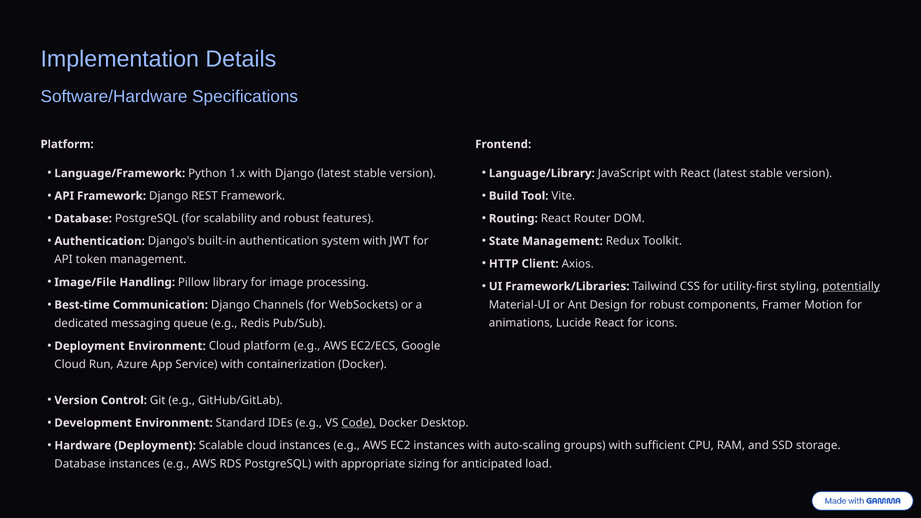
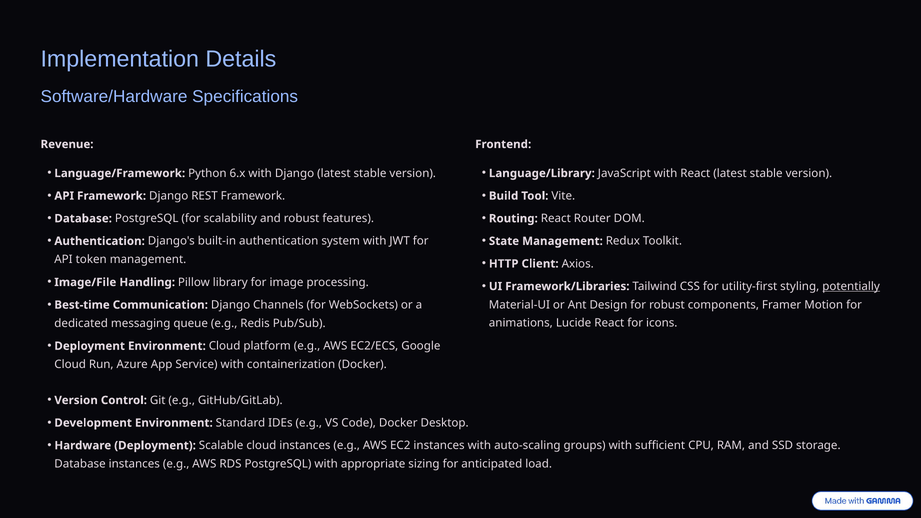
Platform at (67, 144): Platform -> Revenue
1.x: 1.x -> 6.x
Code underline: present -> none
